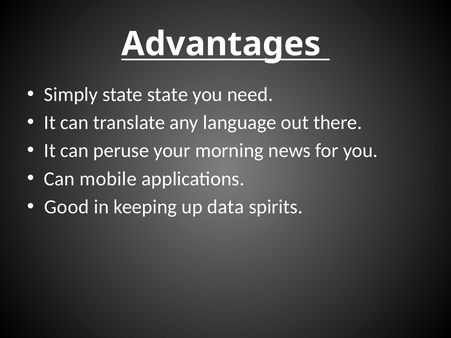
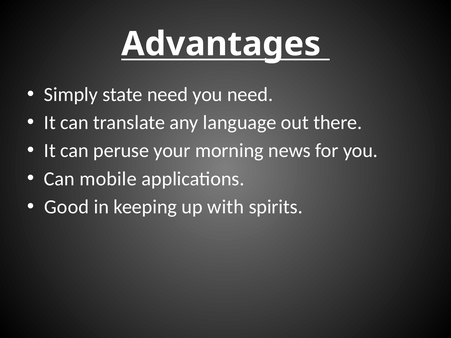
state state: state -> need
data: data -> with
